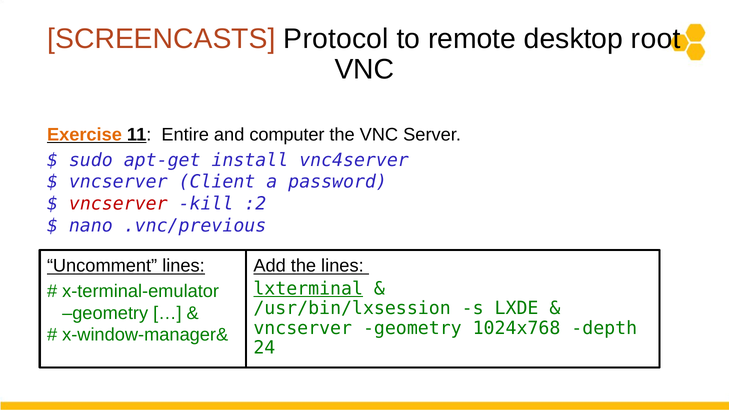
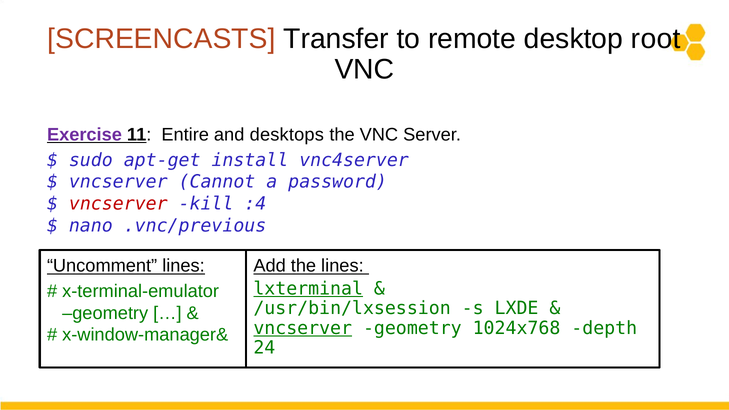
Protocol: Protocol -> Transfer
Exercise colour: orange -> purple
computer: computer -> desktops
Client: Client -> Cannot
:2: :2 -> :4
vncserver at (303, 328) underline: none -> present
